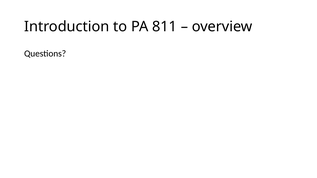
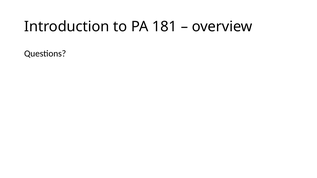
811: 811 -> 181
